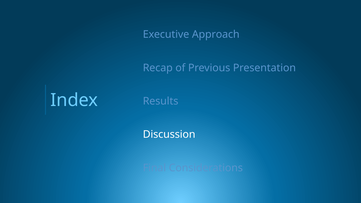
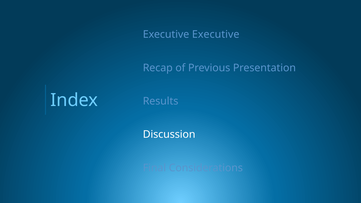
Executive Approach: Approach -> Executive
